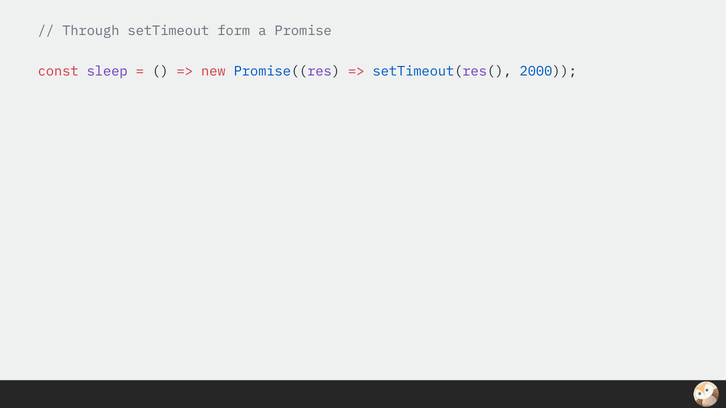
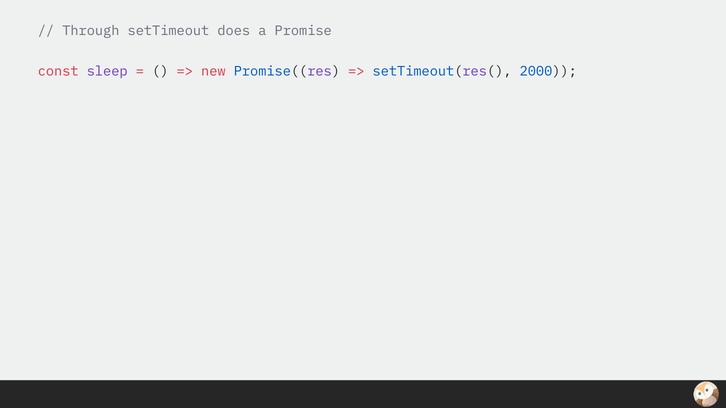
form: form -> does
